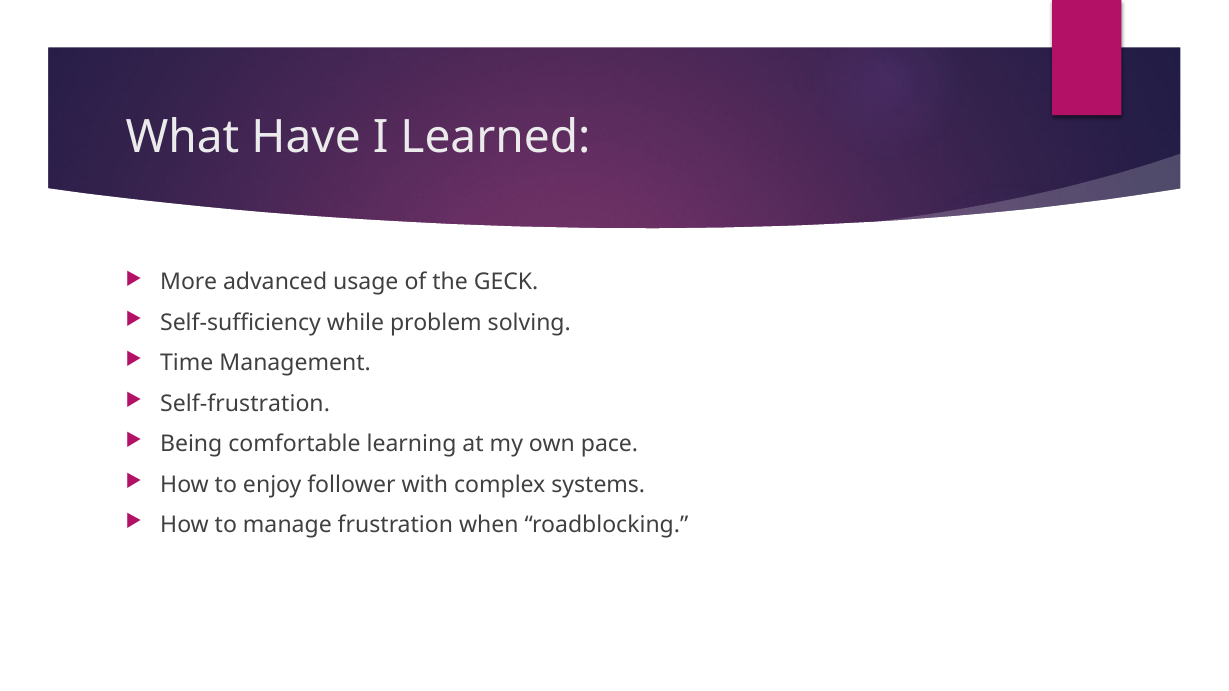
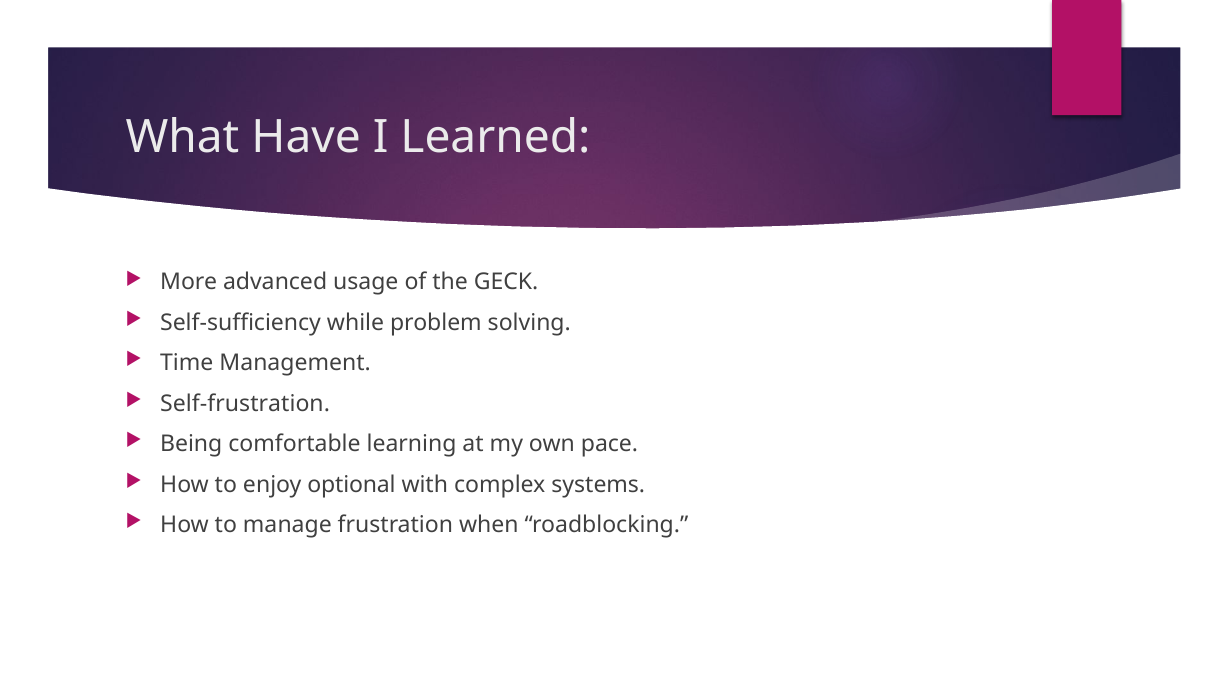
follower: follower -> optional
